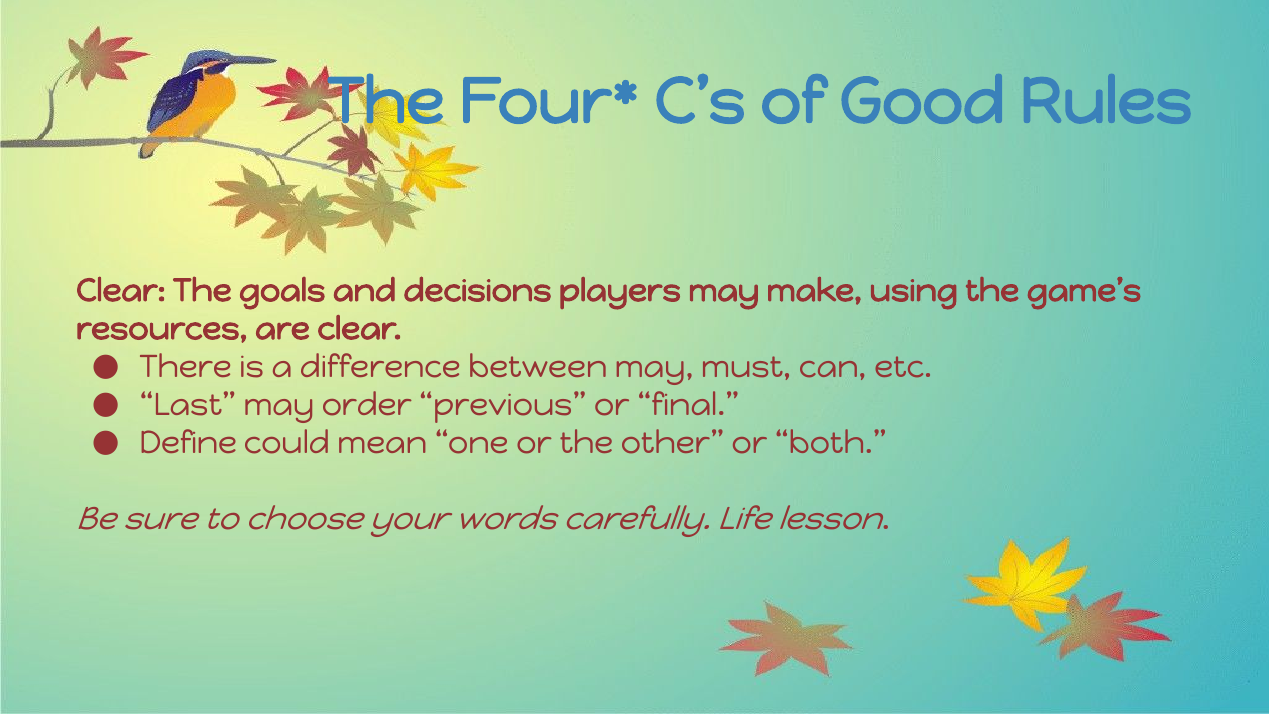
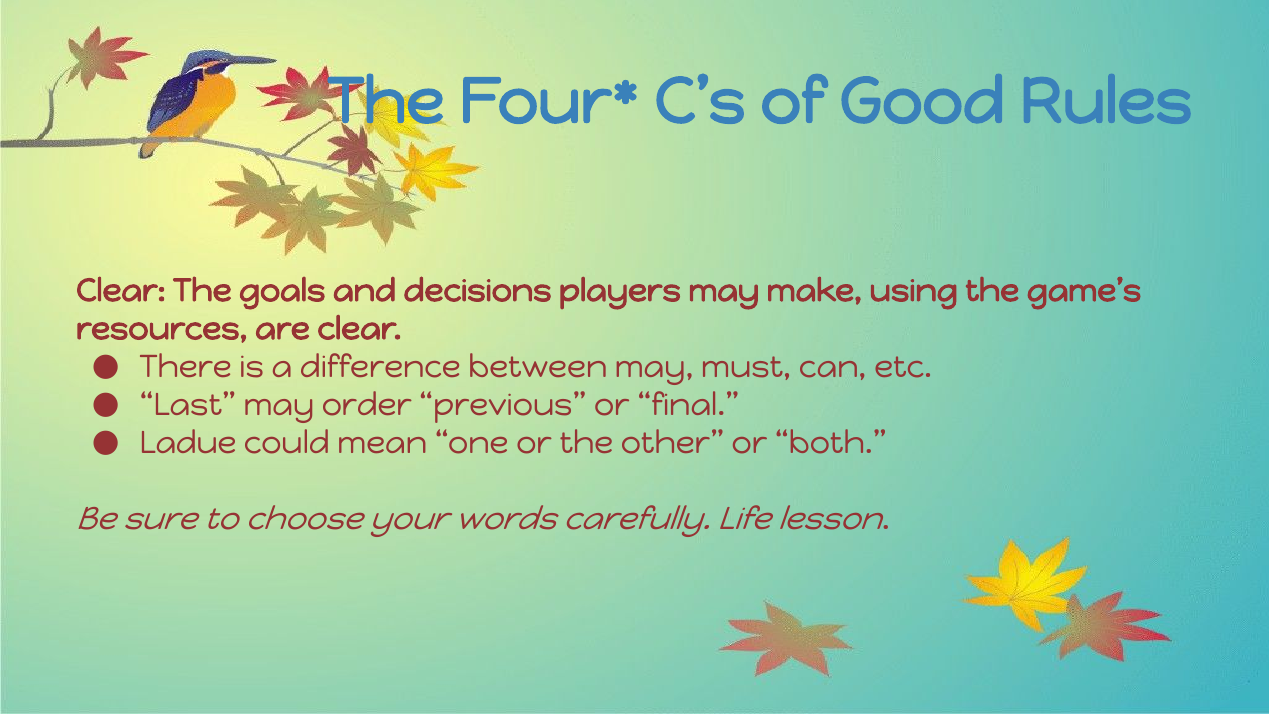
Define: Define -> Ladue
